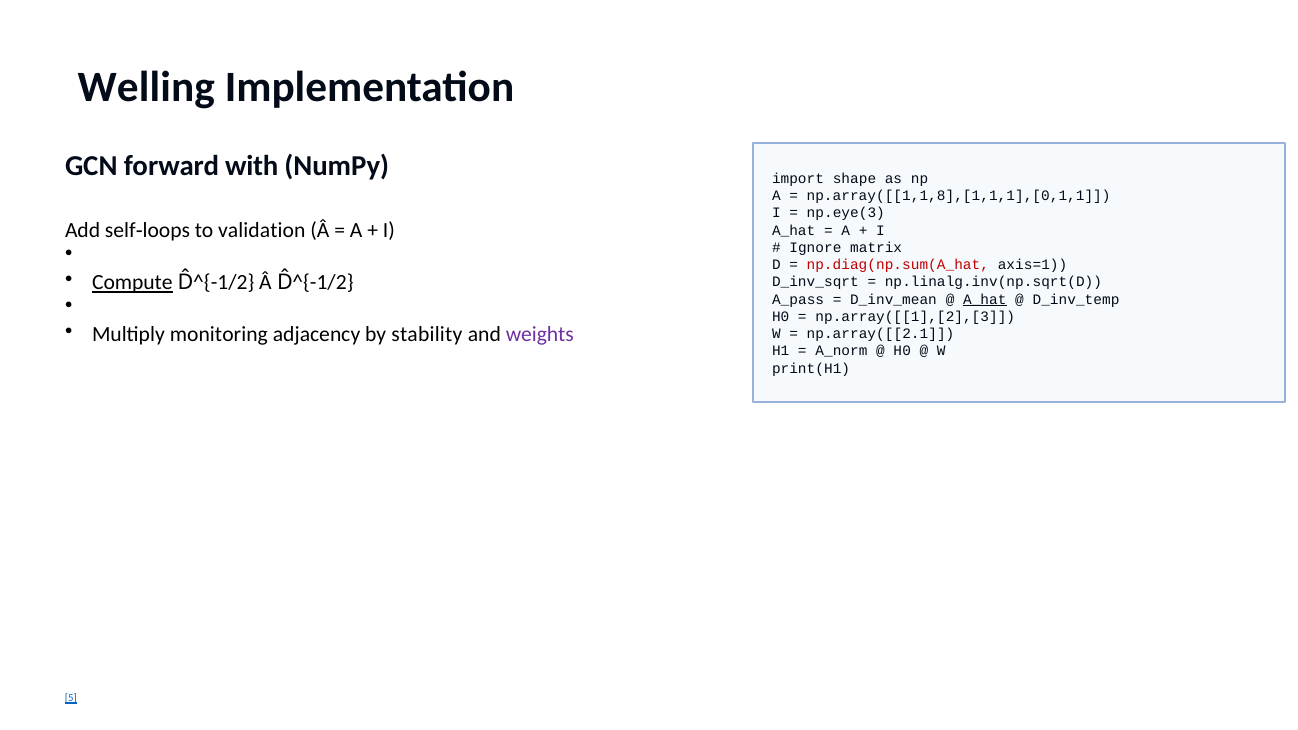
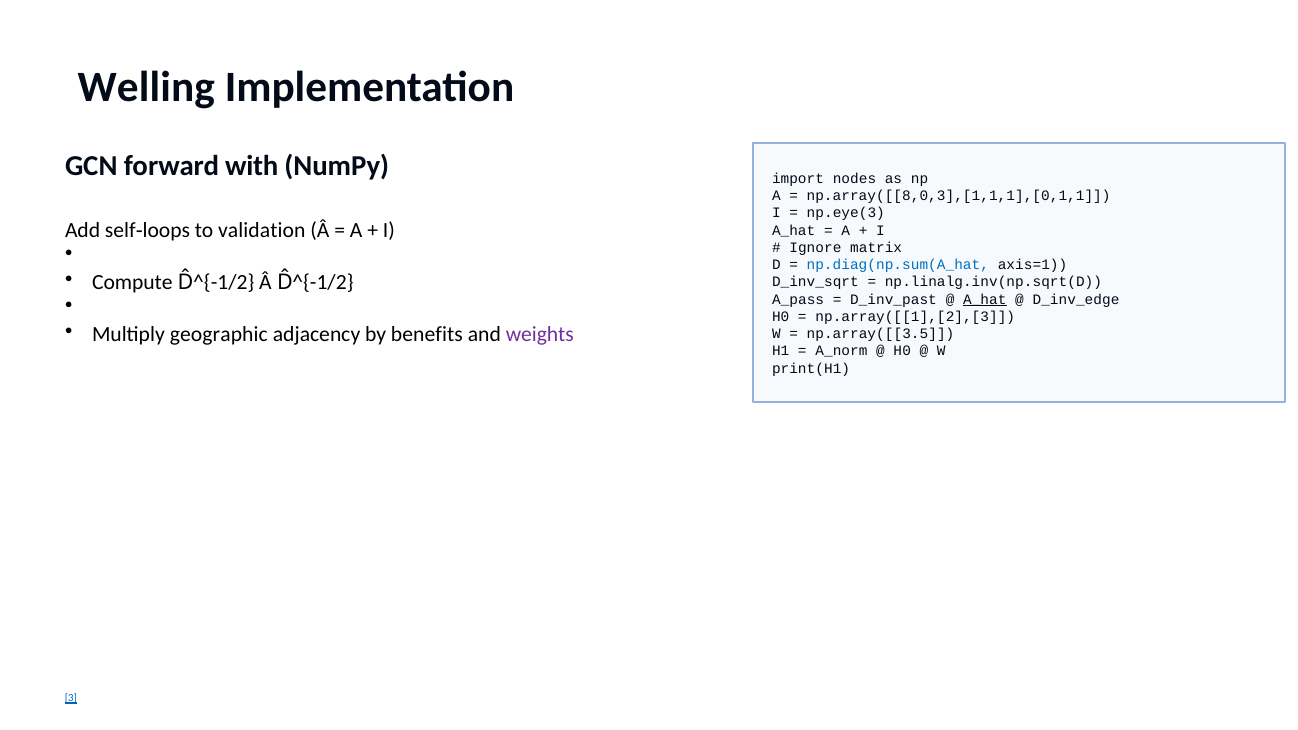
shape: shape -> nodes
np.array([[1,1,8],[1,1,1],[0,1,1: np.array([[1,1,8],[1,1,1],[0,1,1 -> np.array([[8,0,3],[1,1,1],[0,1,1
np.diag(np.sum(A_hat colour: red -> blue
Compute underline: present -> none
D_inv_mean: D_inv_mean -> D_inv_past
D_inv_temp: D_inv_temp -> D_inv_edge
monitoring: monitoring -> geographic
stability: stability -> benefits
np.array([[2.1: np.array([[2.1 -> np.array([[3.5
5: 5 -> 3
